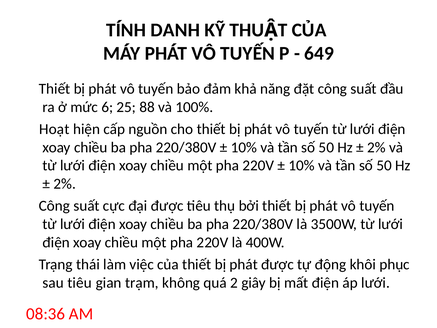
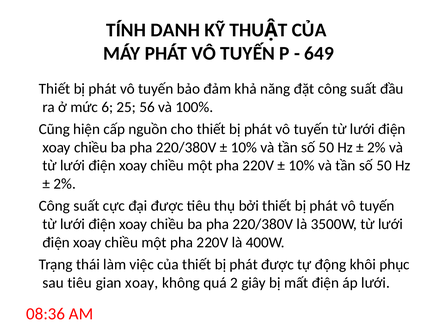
88: 88 -> 56
Hoạt: Hoạt -> Cũng
gian trạm: trạm -> xoay
